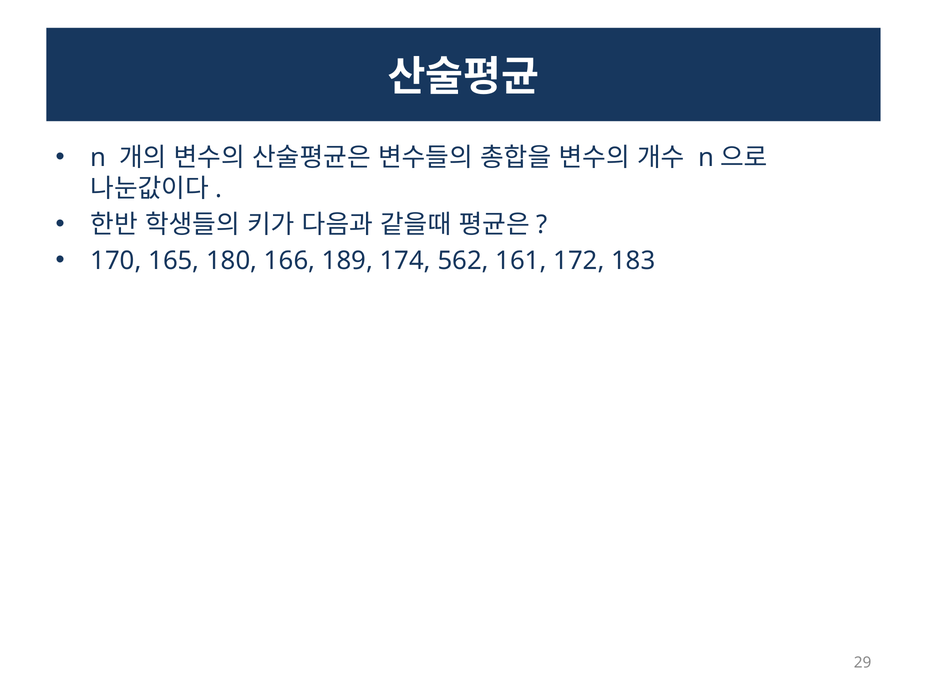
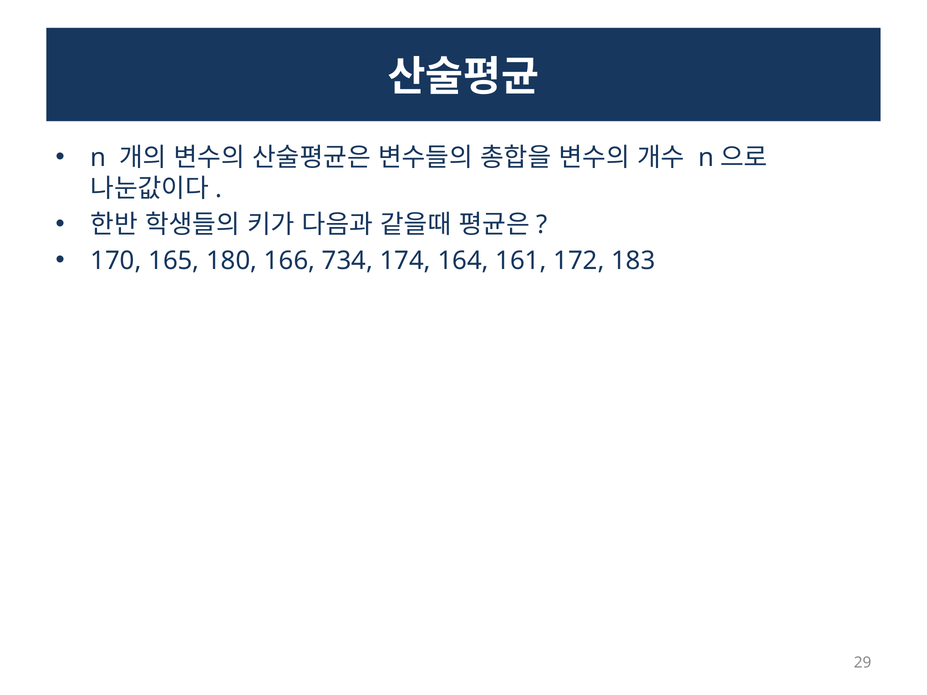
189: 189 -> 734
562: 562 -> 164
